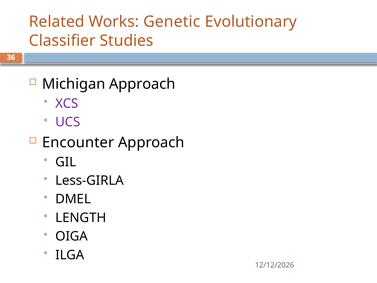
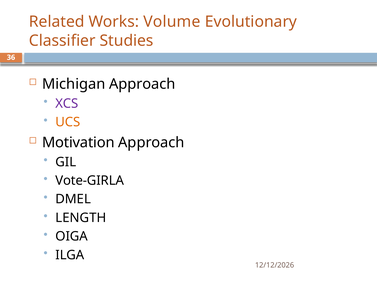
Genetic: Genetic -> Volume
UCS colour: purple -> orange
Encounter: Encounter -> Motivation
Less-GIRLA: Less-GIRLA -> Vote-GIRLA
